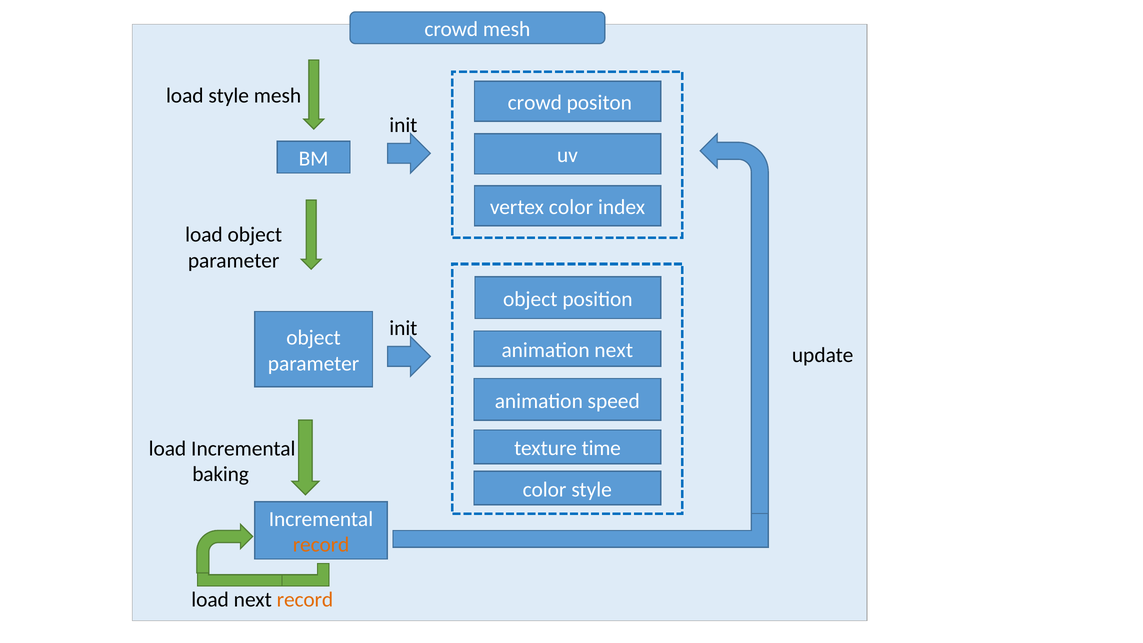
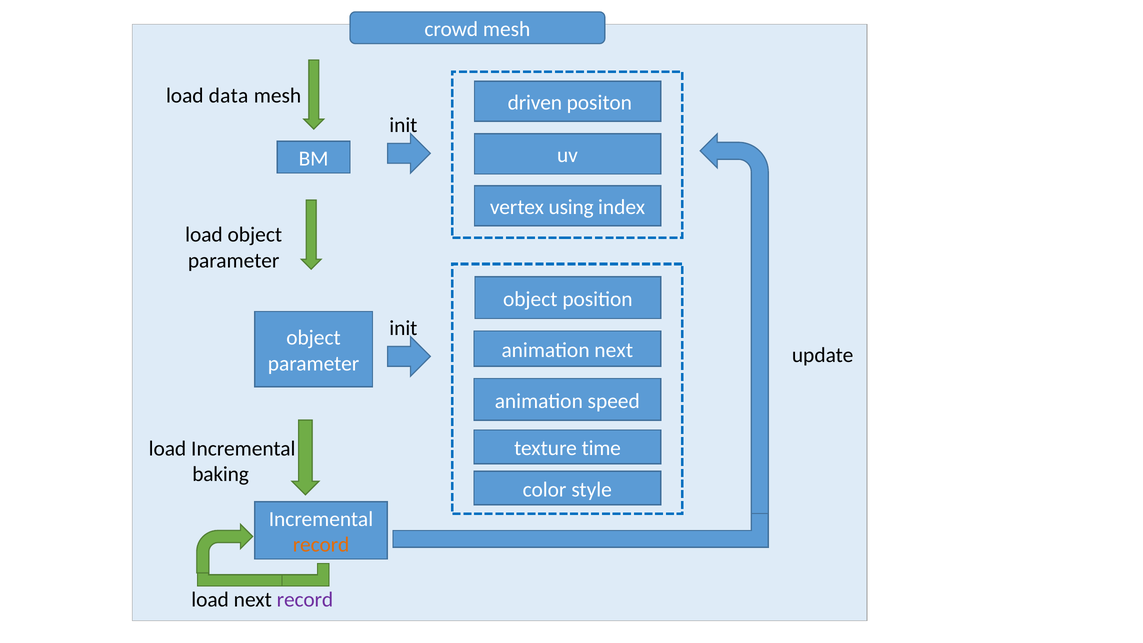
load style: style -> data
crowd at (535, 103): crowd -> driven
vertex color: color -> using
record at (305, 600) colour: orange -> purple
